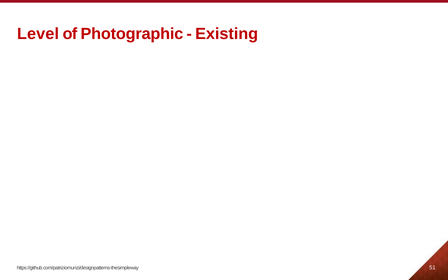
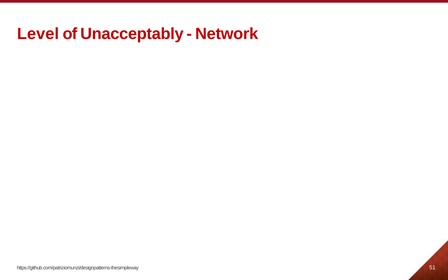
Photographic: Photographic -> Unacceptably
Existing: Existing -> Network
